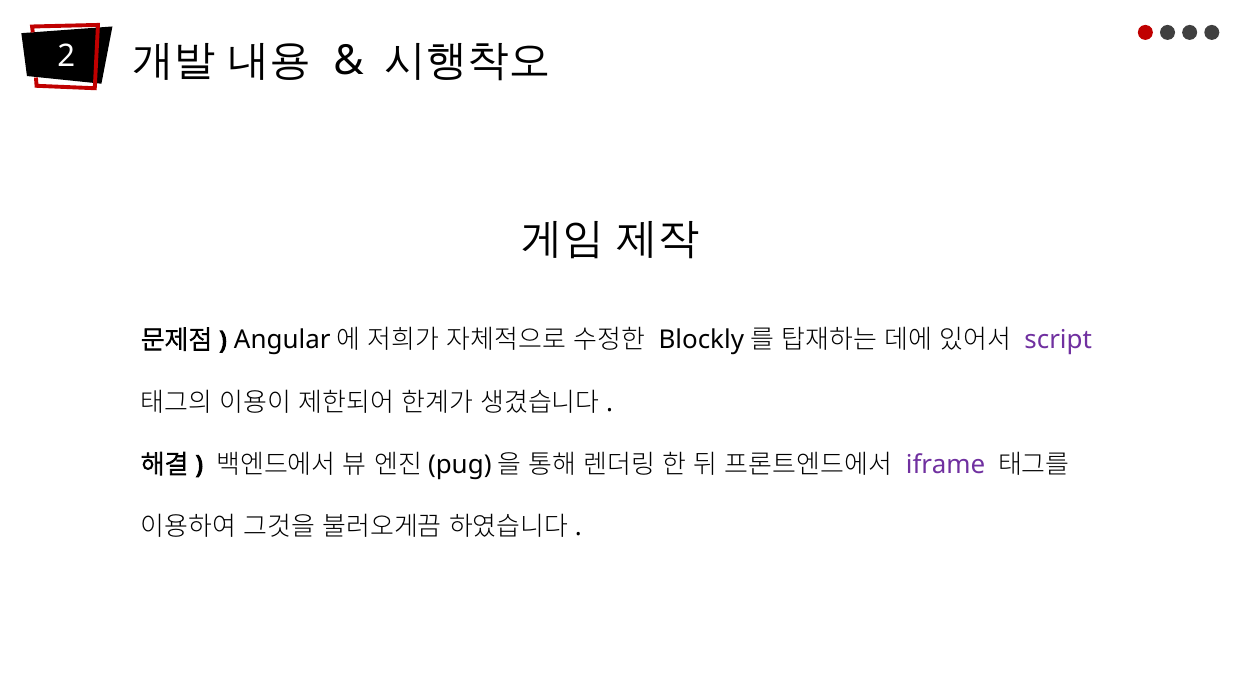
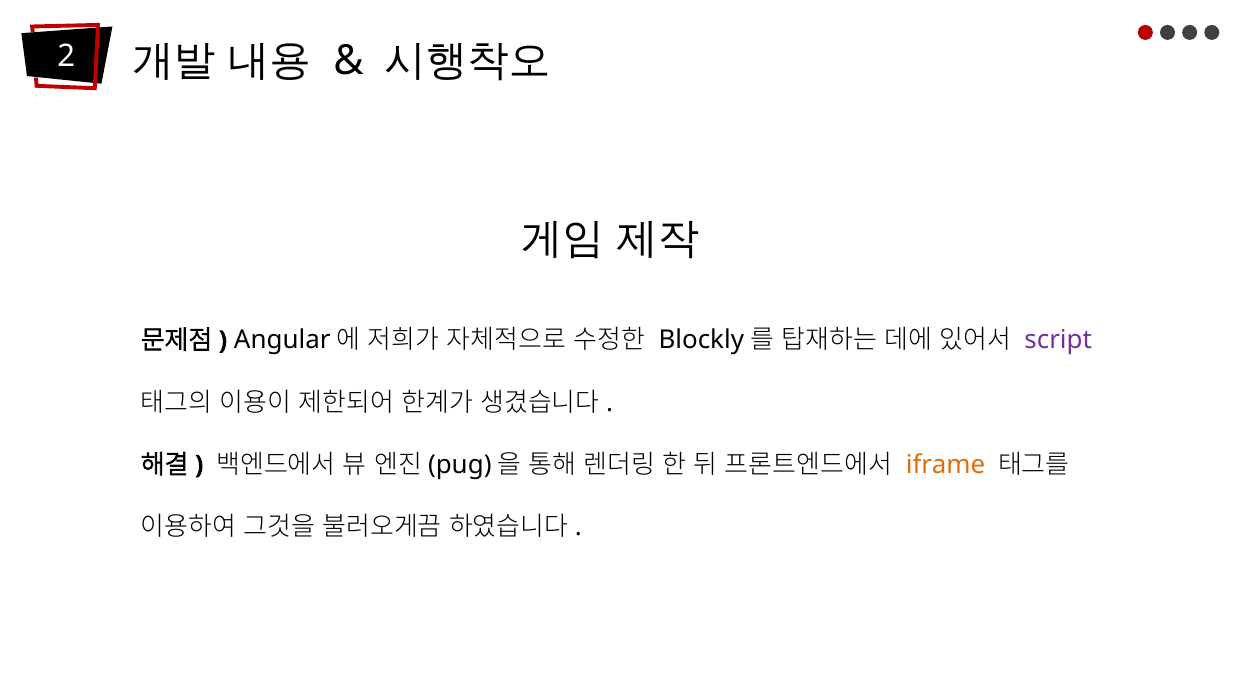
iframe colour: purple -> orange
